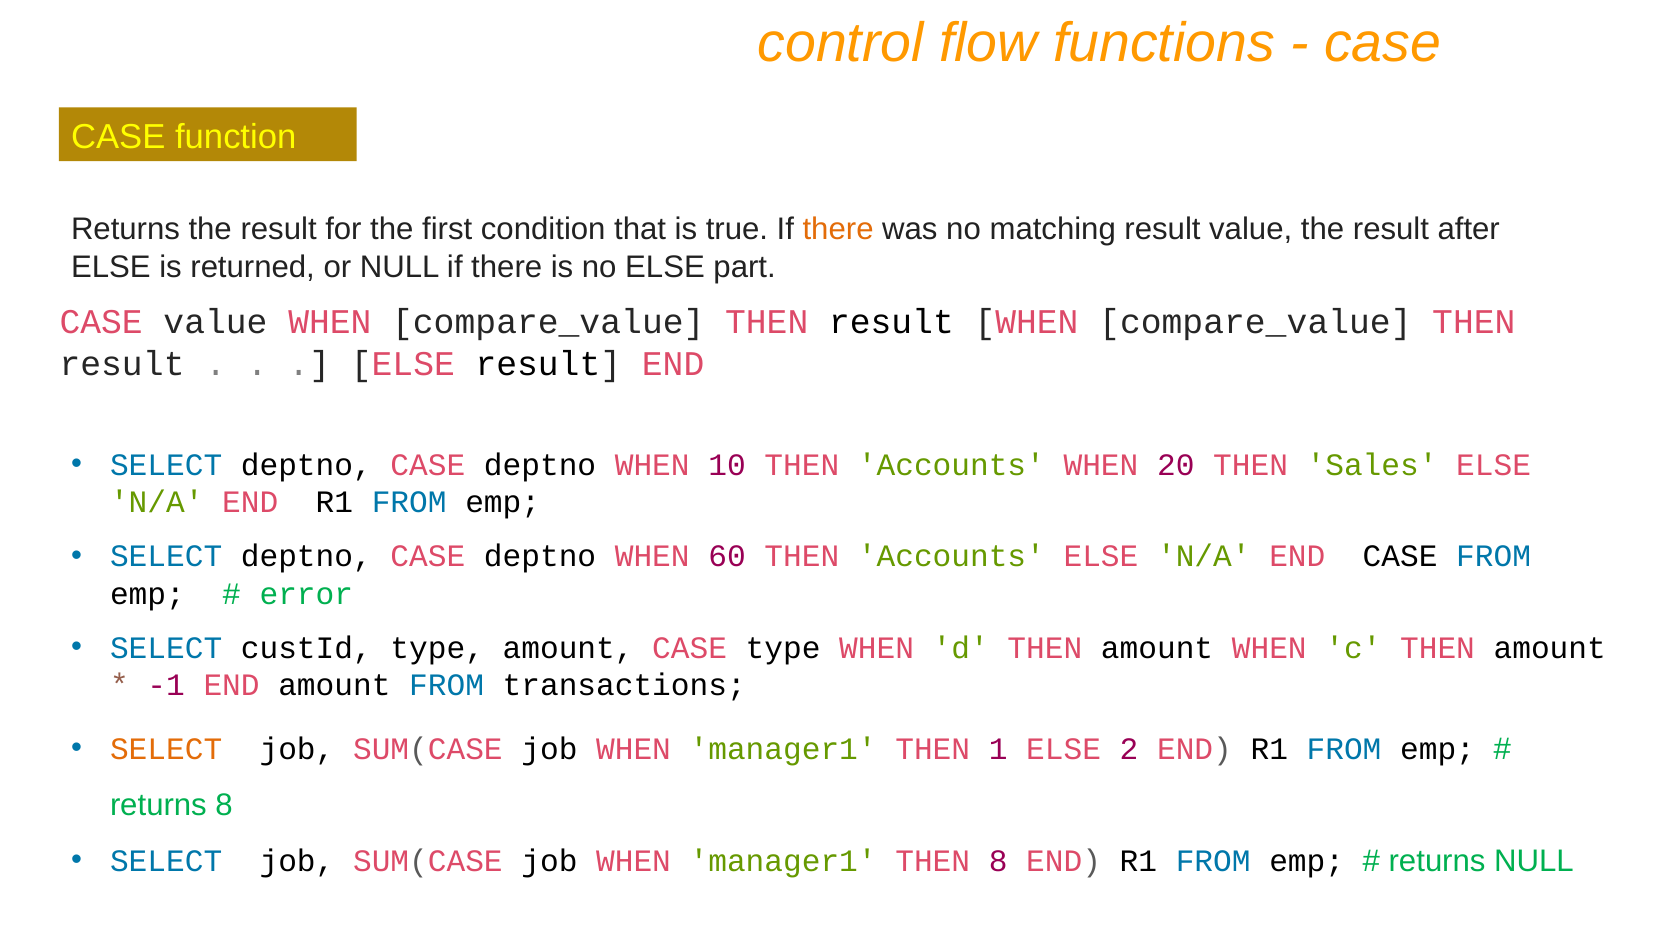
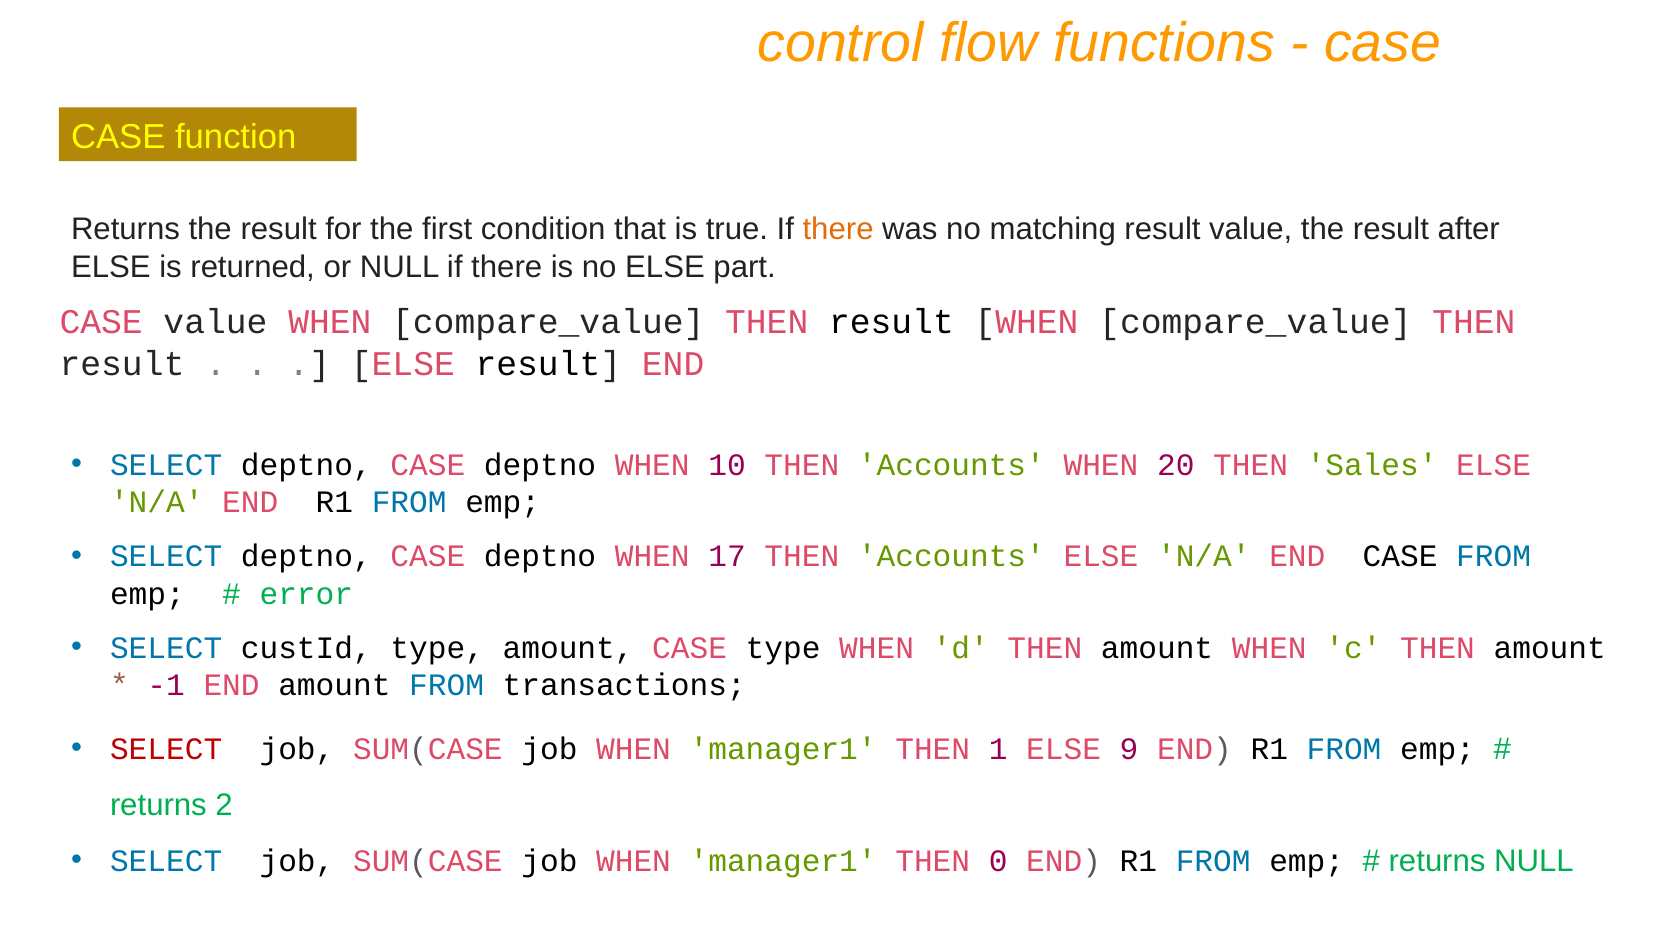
60: 60 -> 17
SELECT at (166, 749) colour: orange -> red
2: 2 -> 9
returns 8: 8 -> 2
THEN 8: 8 -> 0
